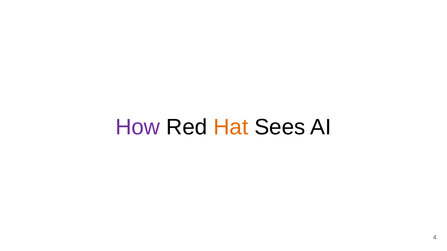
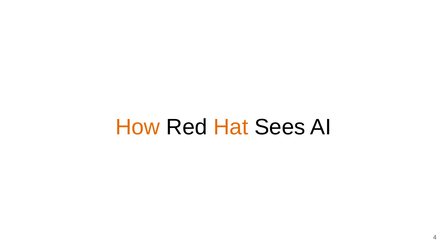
How colour: purple -> orange
